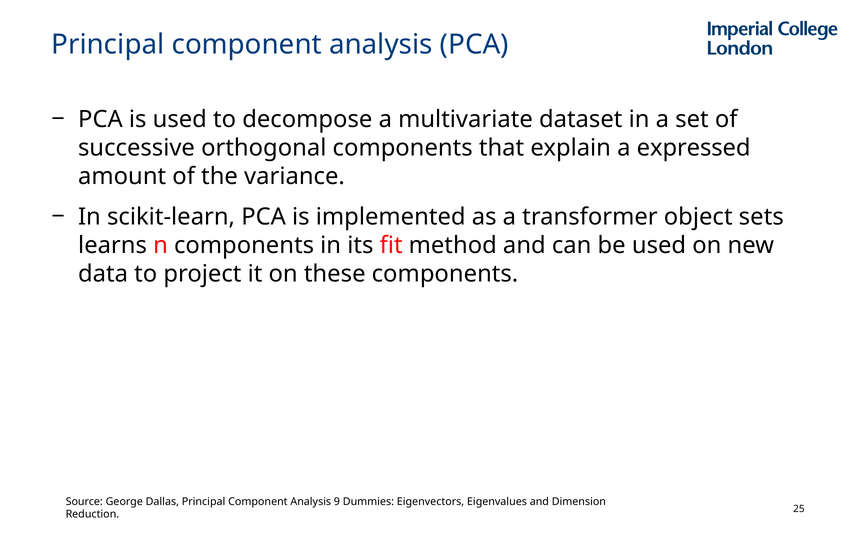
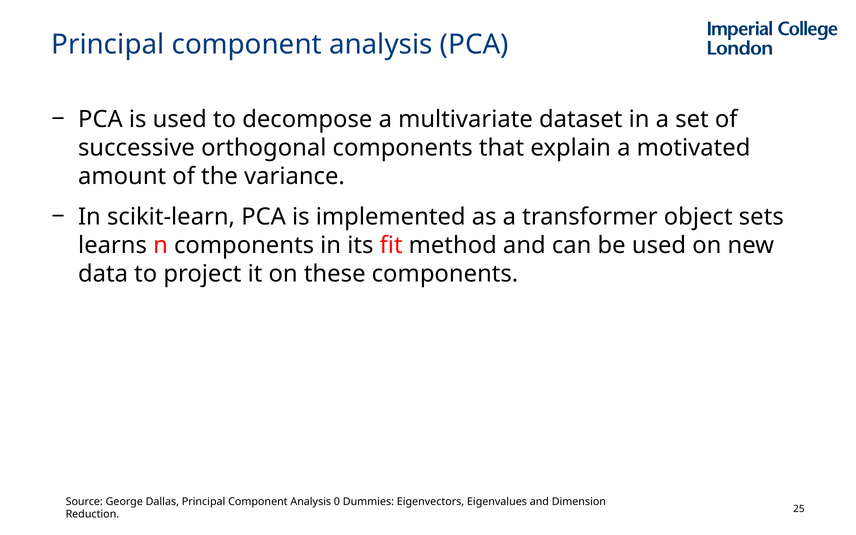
expressed: expressed -> motivated
9: 9 -> 0
